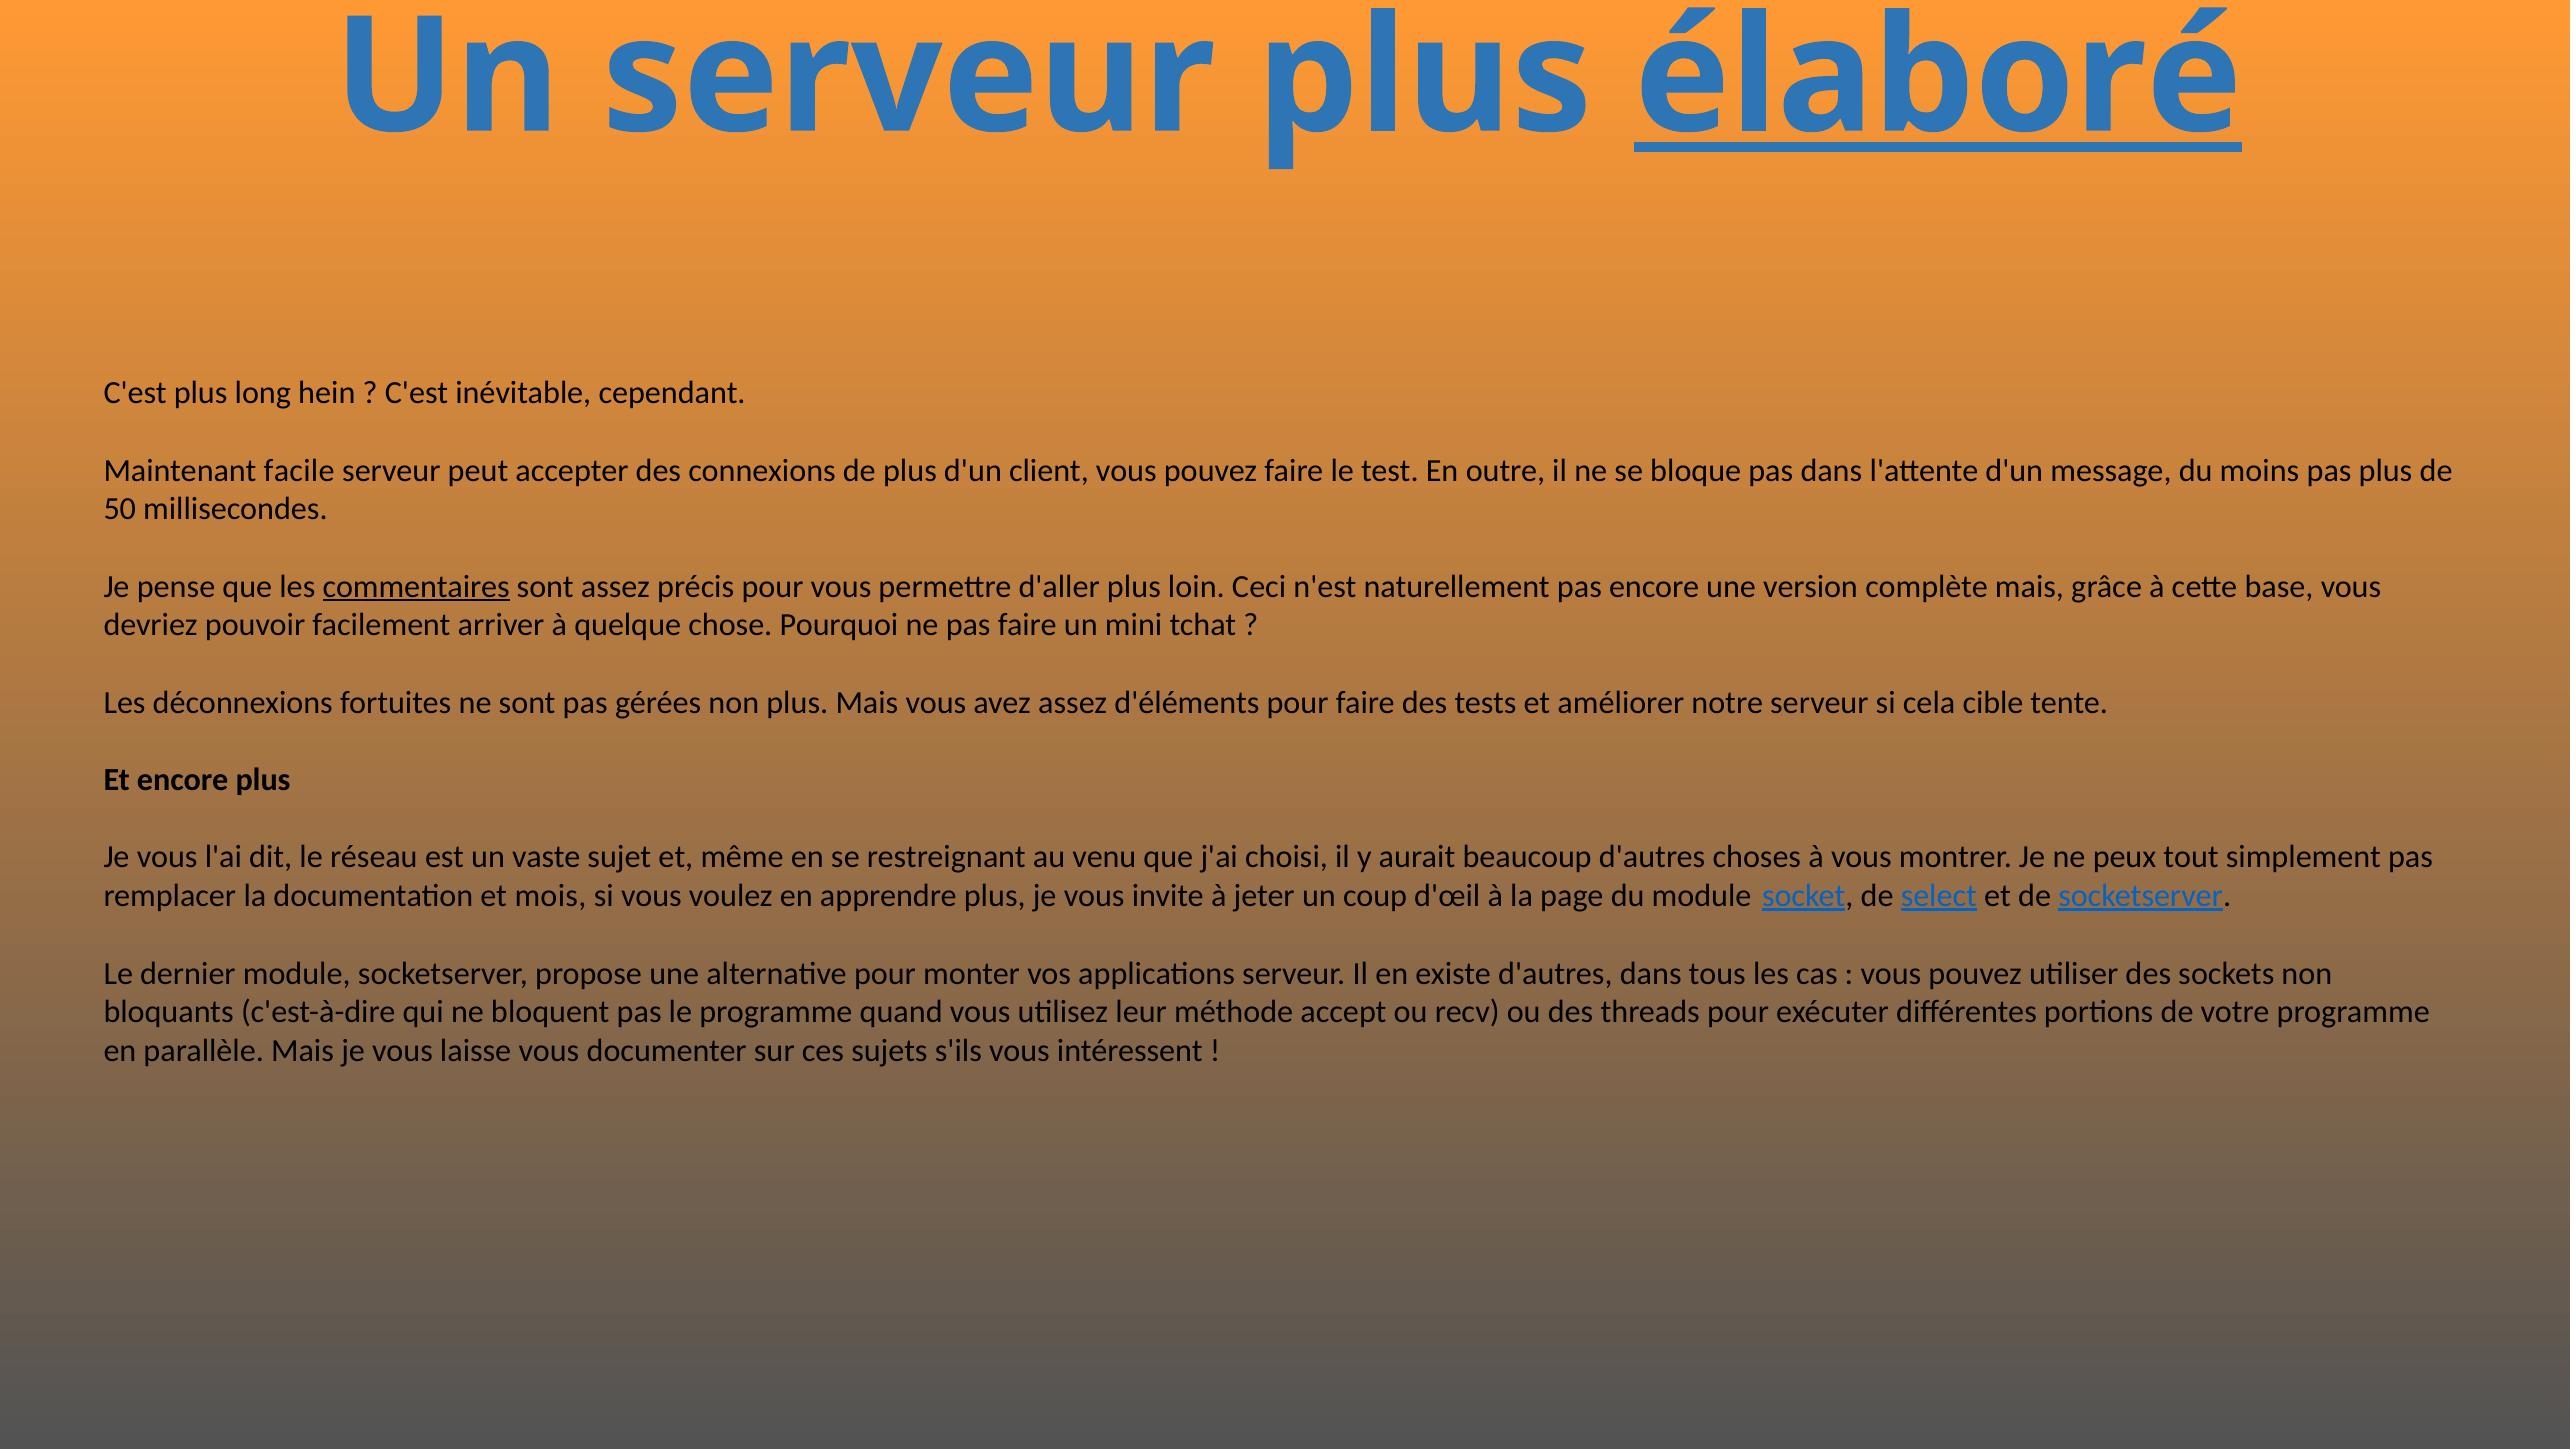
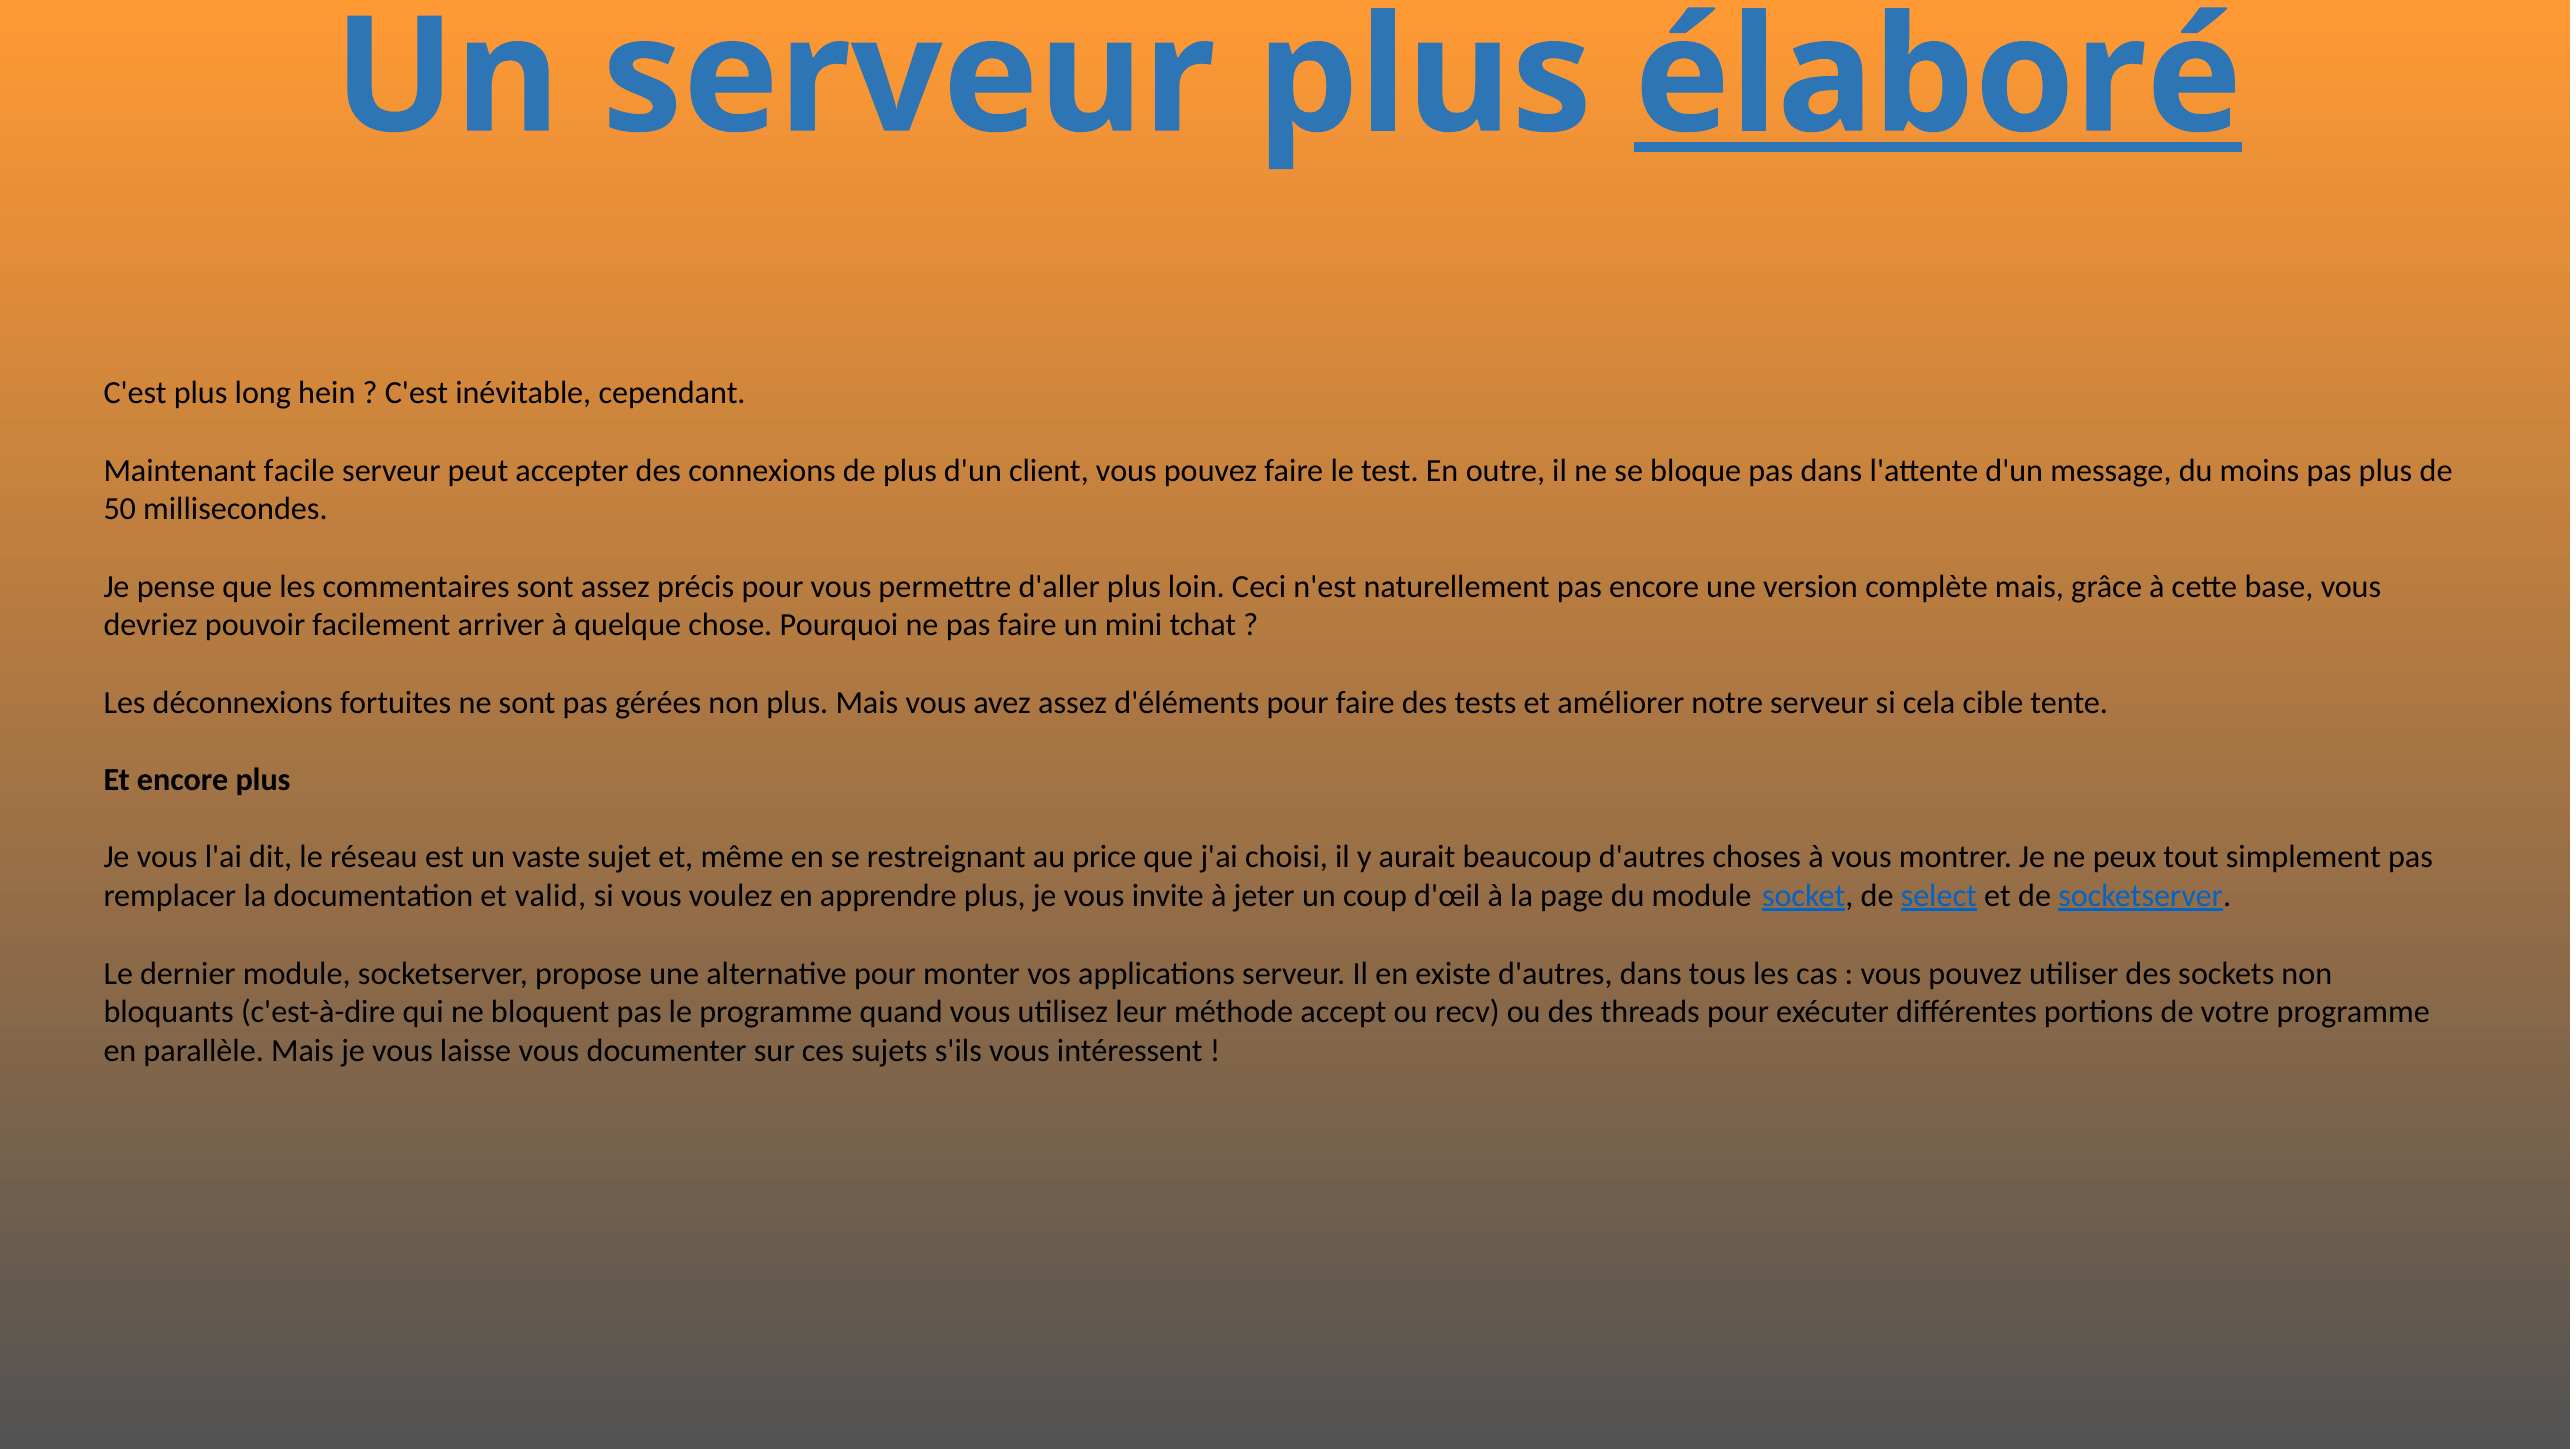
commentaires underline: present -> none
venu: venu -> price
mois: mois -> valid
